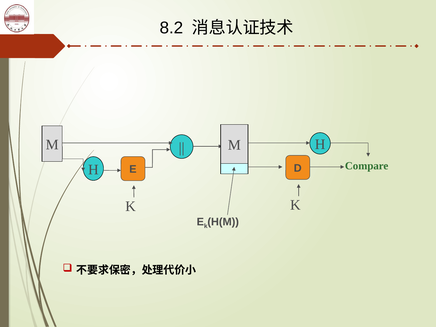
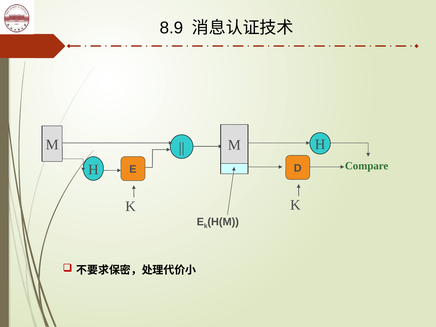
8.2: 8.2 -> 8.9
